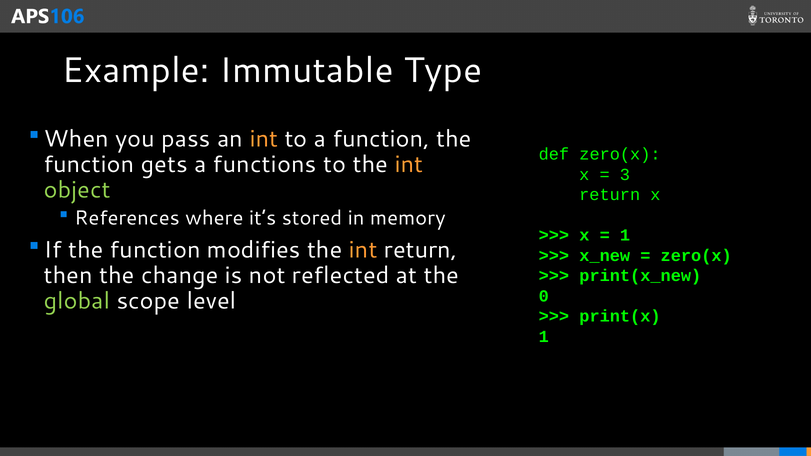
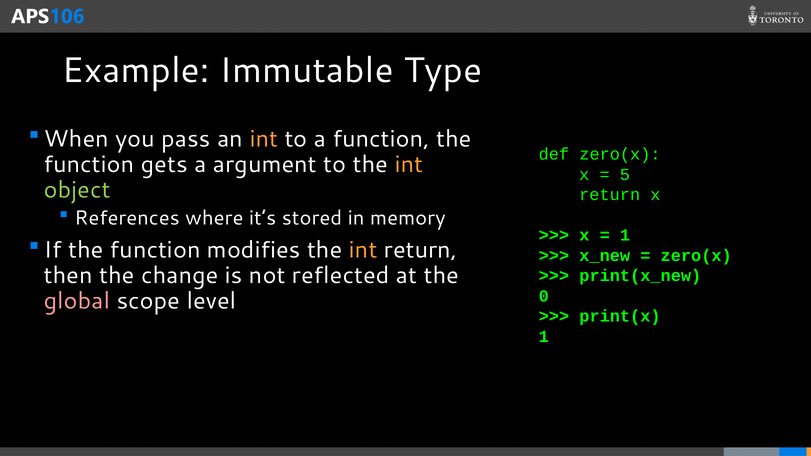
functions: functions -> argument
3: 3 -> 5
global colour: light green -> pink
